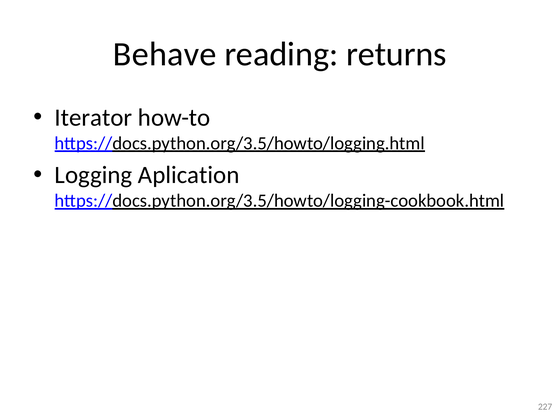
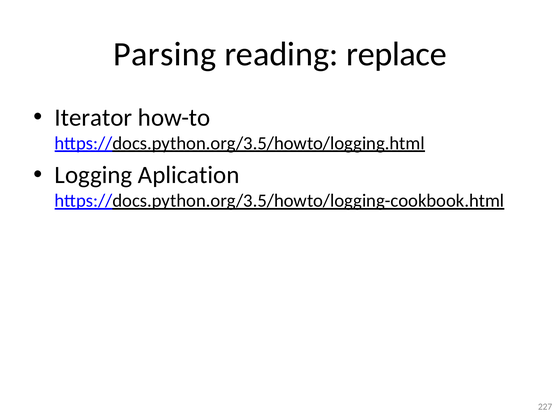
Behave: Behave -> Parsing
returns: returns -> replace
